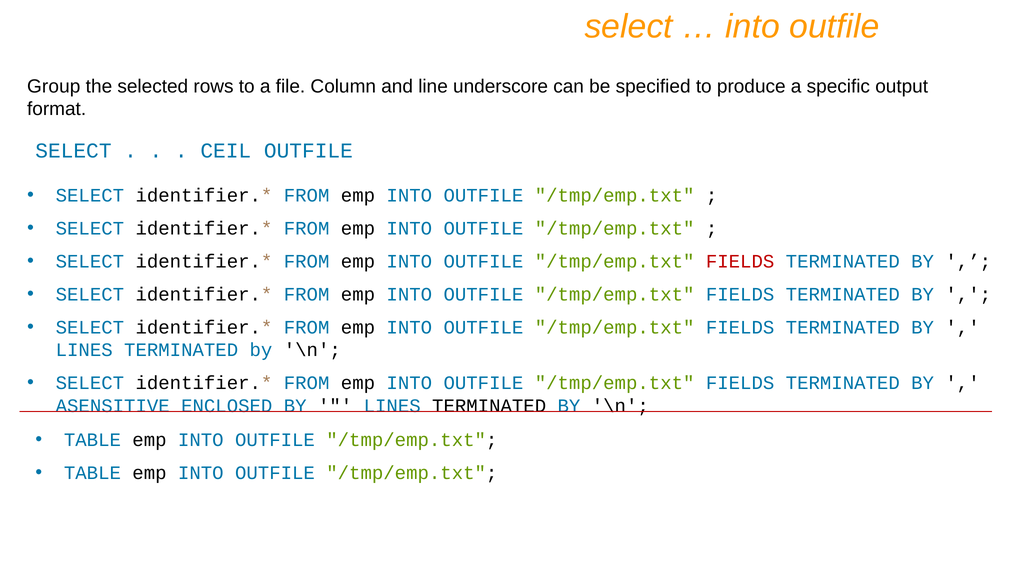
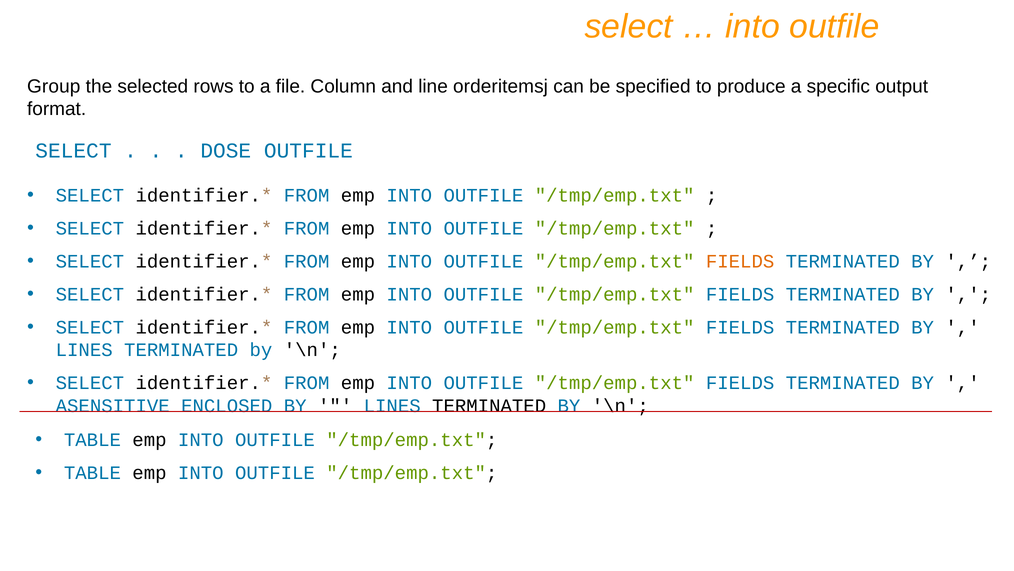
underscore: underscore -> orderitemsj
CEIL: CEIL -> DOSE
FIELDS at (740, 261) colour: red -> orange
